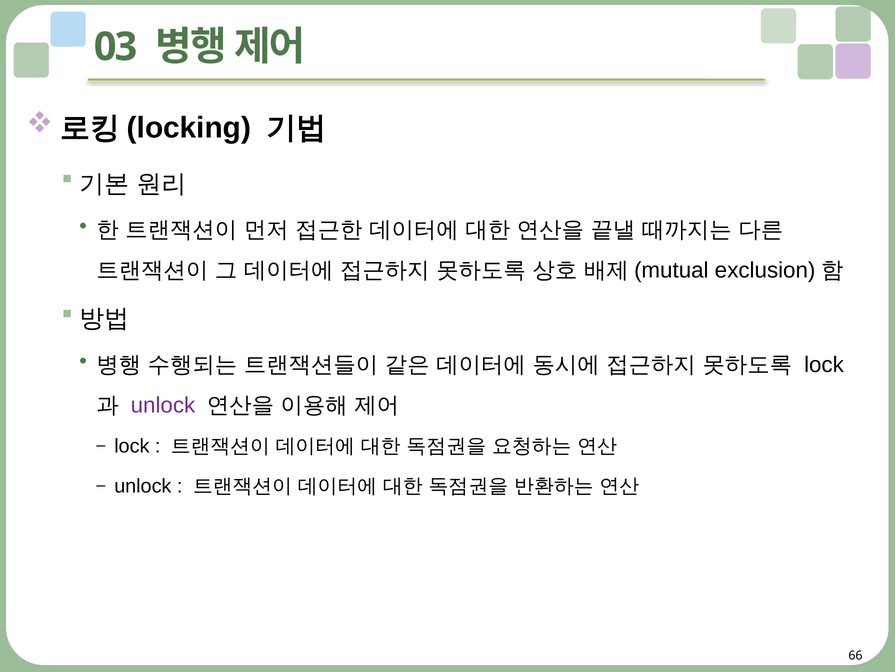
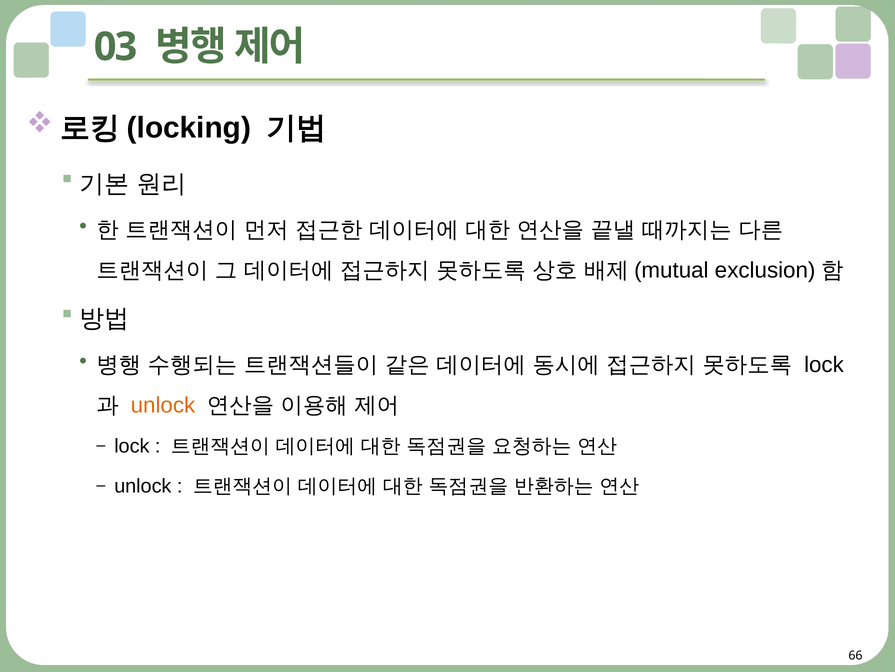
unlock at (163, 405) colour: purple -> orange
